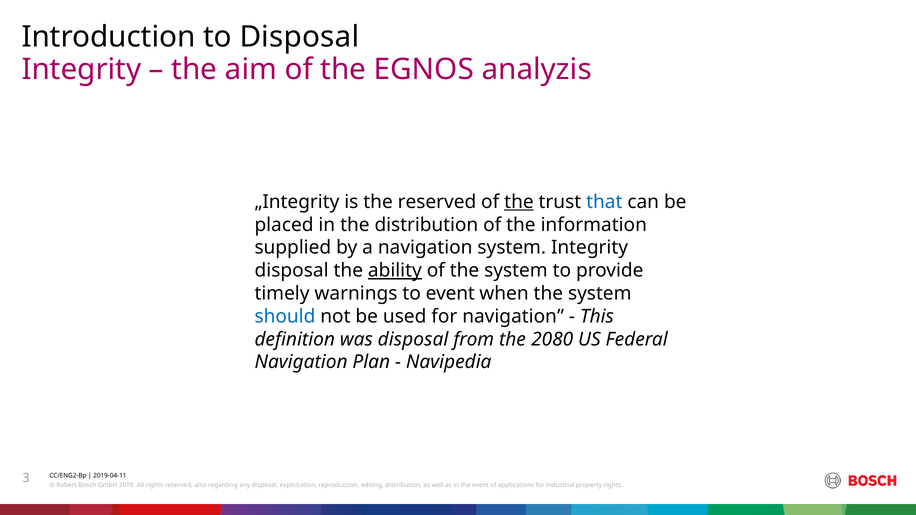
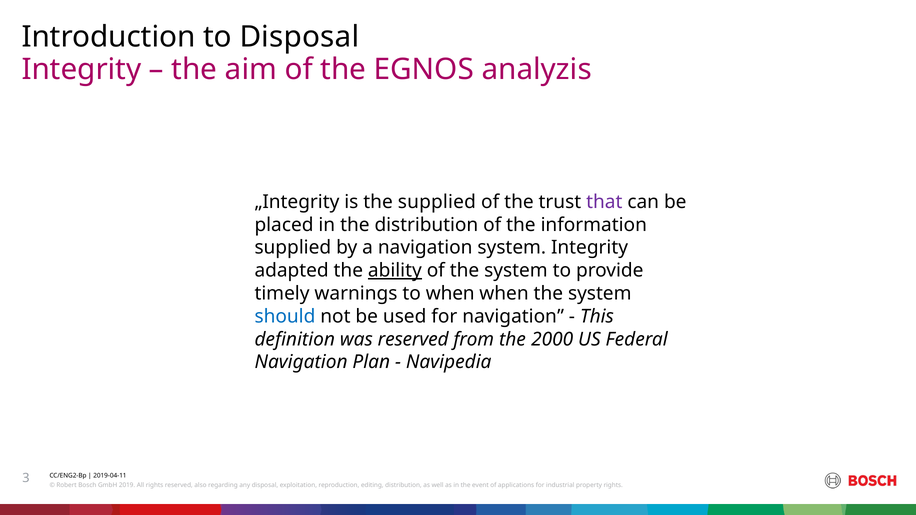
the reserved: reserved -> supplied
the at (519, 202) underline: present -> none
that colour: blue -> purple
disposal at (292, 271): disposal -> adapted
to event: event -> when
was disposal: disposal -> reserved
2080: 2080 -> 2000
